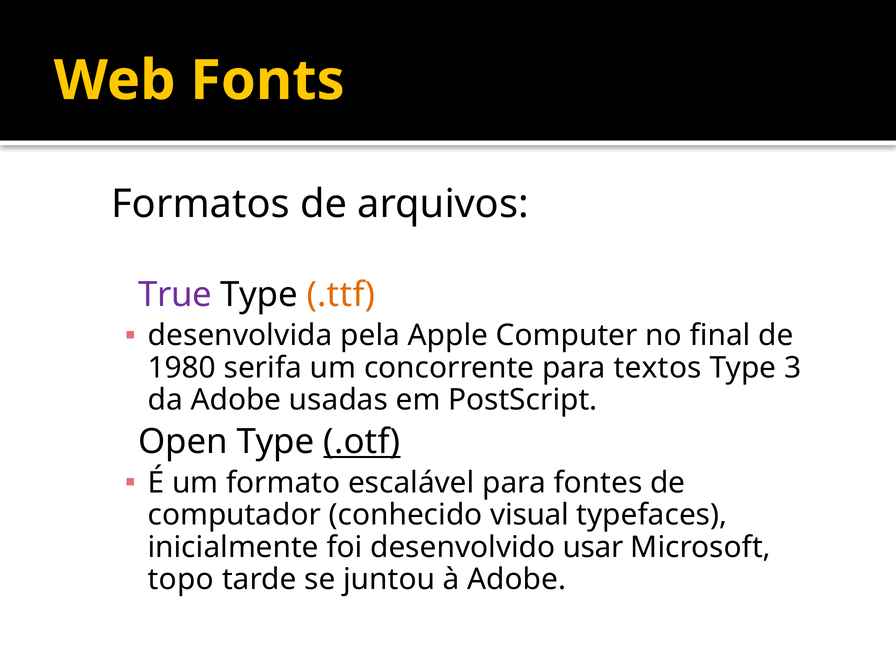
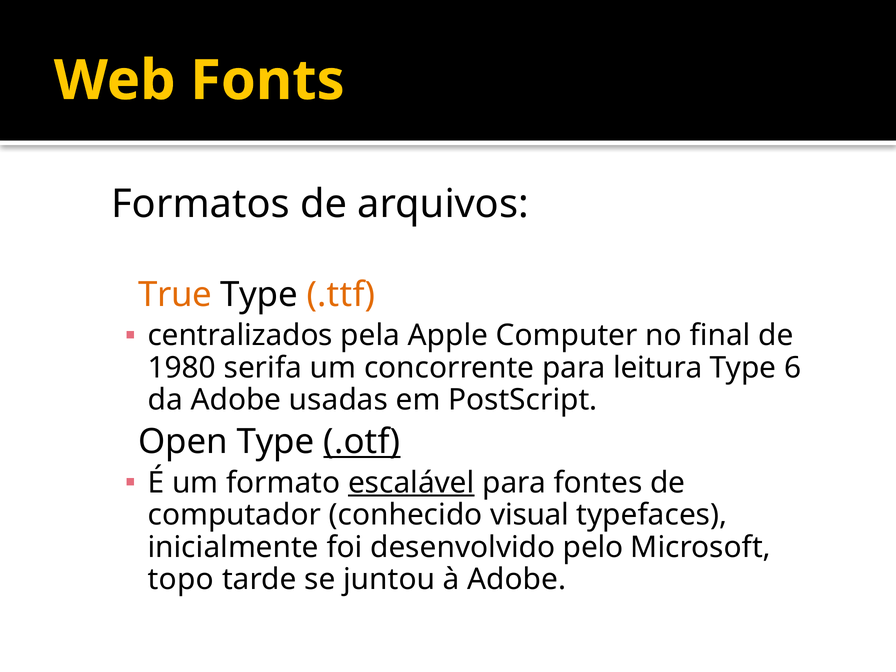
True colour: purple -> orange
desenvolvida: desenvolvida -> centralizados
textos: textos -> leitura
3: 3 -> 6
escalável underline: none -> present
usar: usar -> pelo
